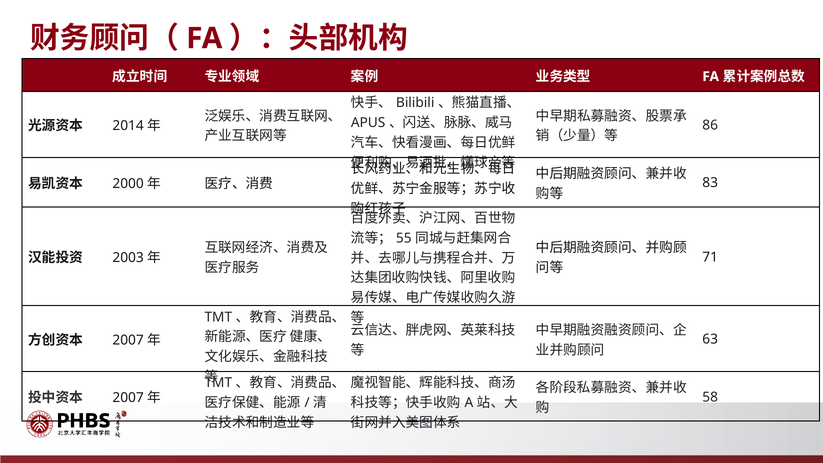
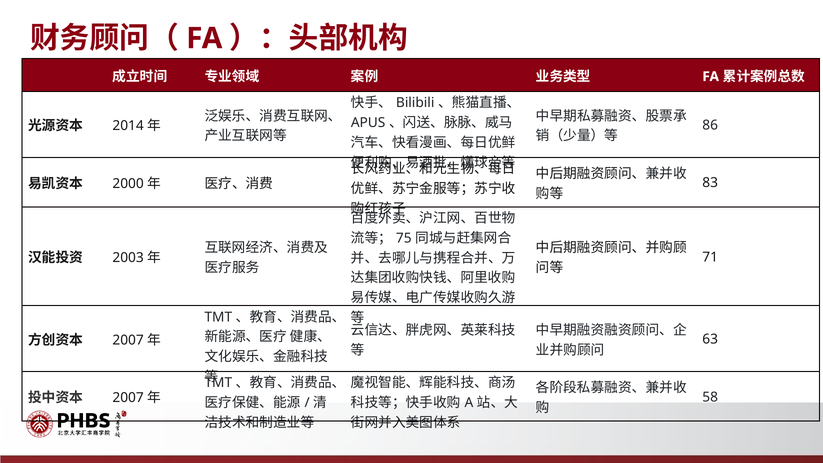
55: 55 -> 75
